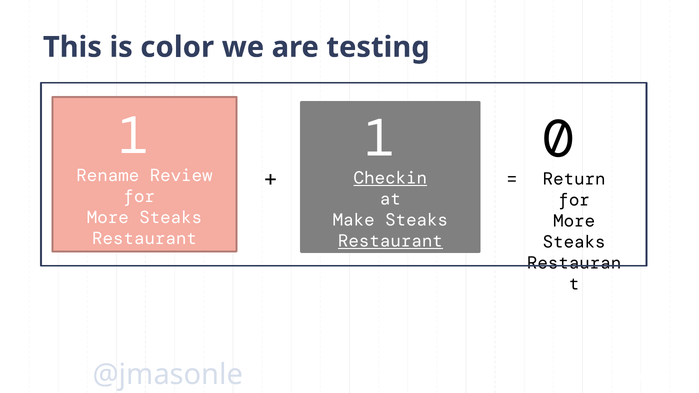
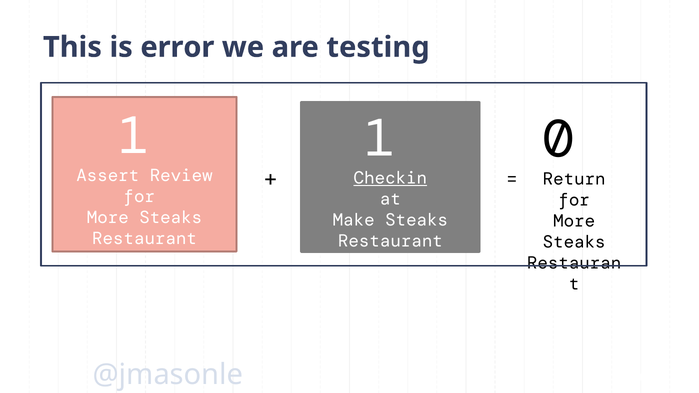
color: color -> error
Rename: Rename -> Assert
Restaurant at (390, 241) underline: present -> none
